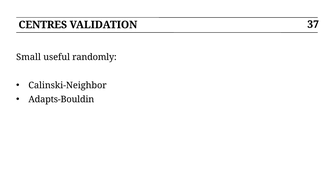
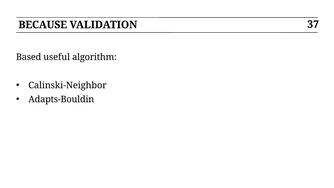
CENTRES: CENTRES -> BECAUSE
Small: Small -> Based
randomly: randomly -> algorithm
